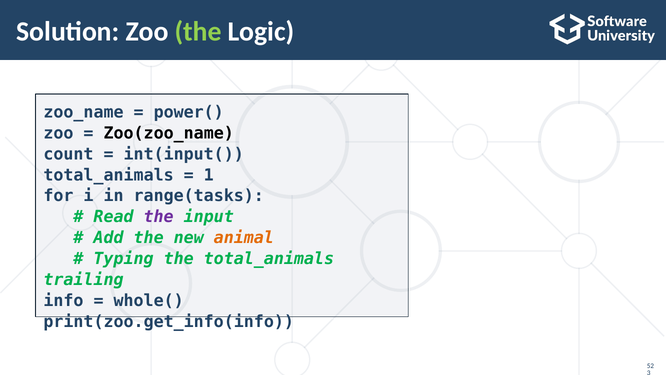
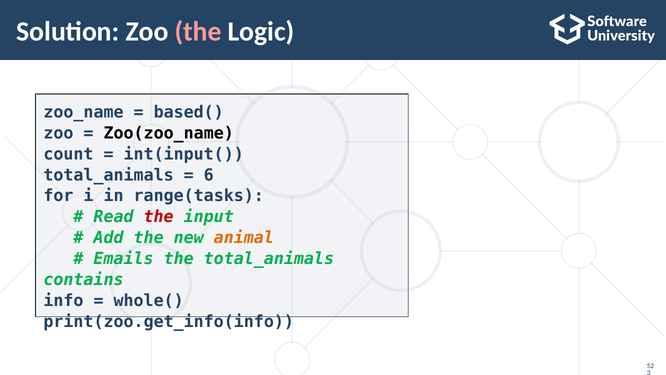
the at (198, 32) colour: light green -> pink
power(: power( -> based(
1: 1 -> 6
the at (159, 217) colour: purple -> red
Typing: Typing -> Emails
trailing: trailing -> contains
